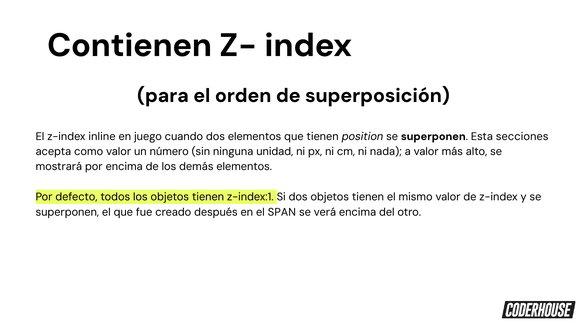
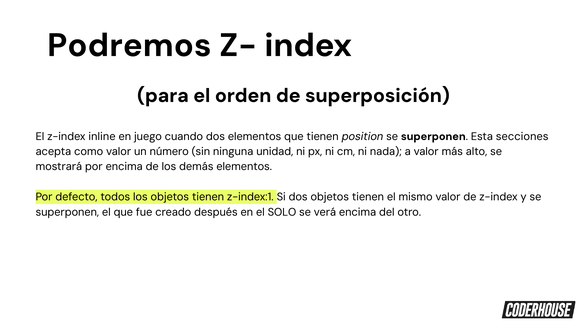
Contienen: Contienen -> Podremos
SPAN: SPAN -> SOLO
